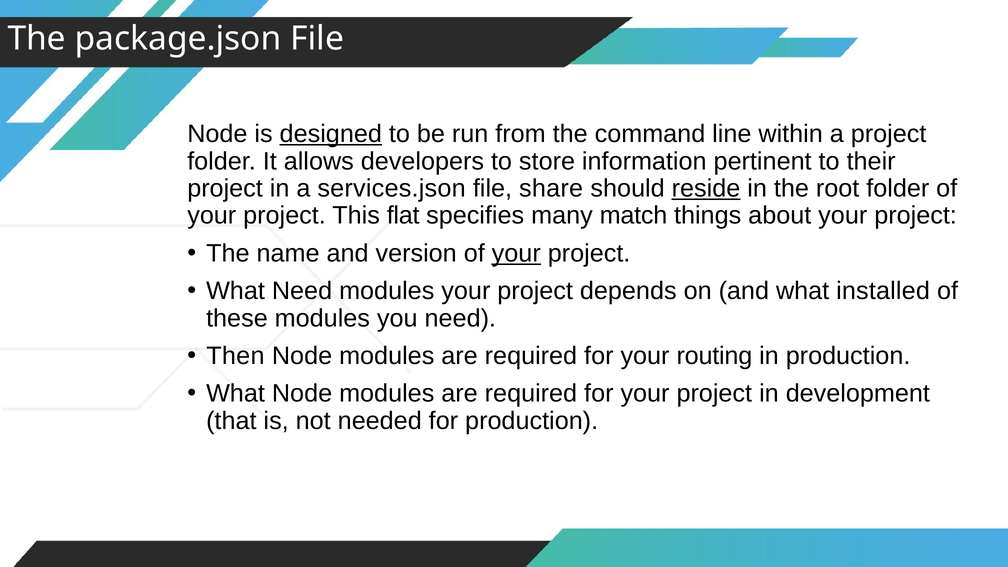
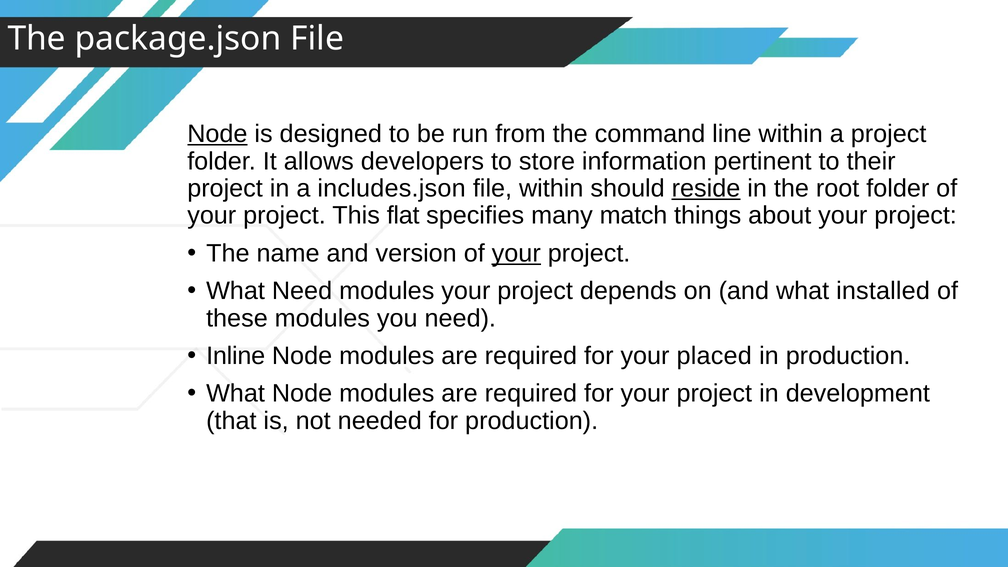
Node at (217, 134) underline: none -> present
designed underline: present -> none
services.json: services.json -> includes.json
file share: share -> within
Then: Then -> Inline
routing: routing -> placed
